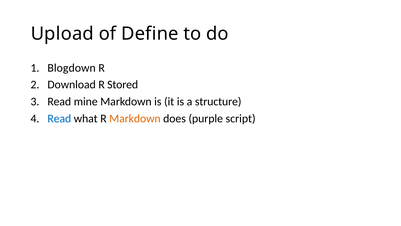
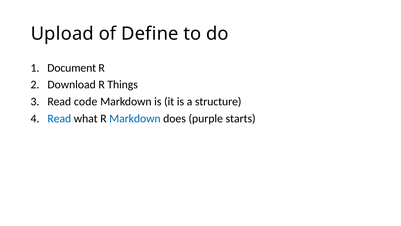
Blogdown: Blogdown -> Document
Stored: Stored -> Things
mine: mine -> code
Markdown at (135, 118) colour: orange -> blue
script: script -> starts
